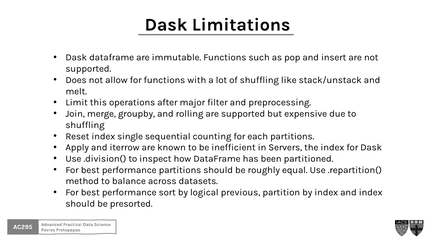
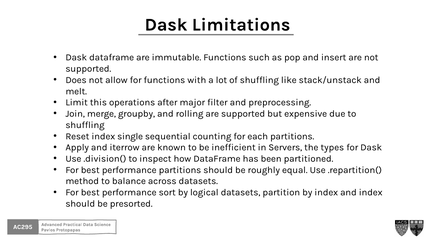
the index: index -> types
logical previous: previous -> datasets
